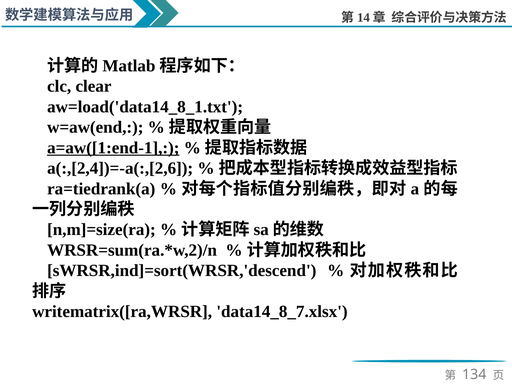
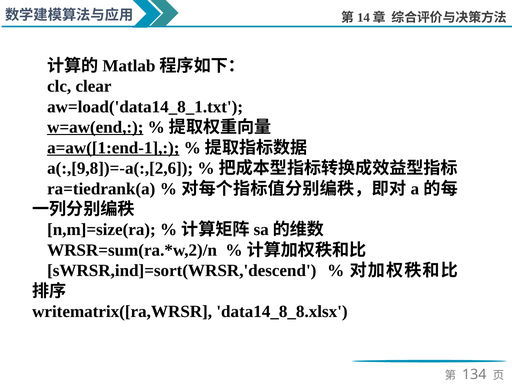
w=aw(end underline: none -> present
a(:,[2,4])=-a(:,[2,6: a(:,[2,4])=-a(:,[2,6 -> a(:,[9,8])=-a(:,[2,6
data14_8_7.xlsx: data14_8_7.xlsx -> data14_8_8.xlsx
